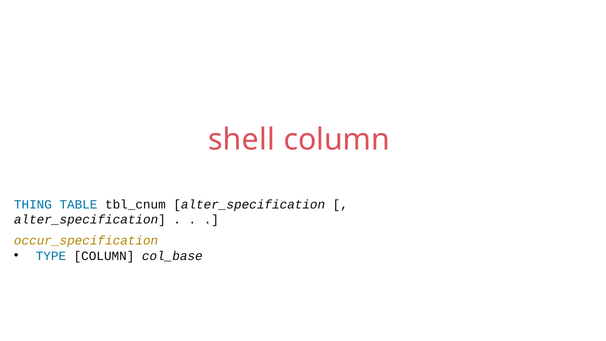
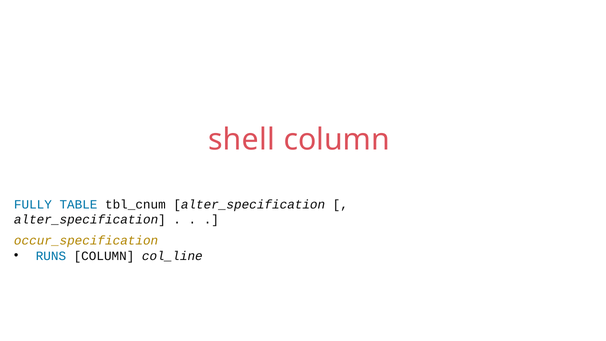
THING: THING -> FULLY
TYPE: TYPE -> RUNS
col_base: col_base -> col_line
